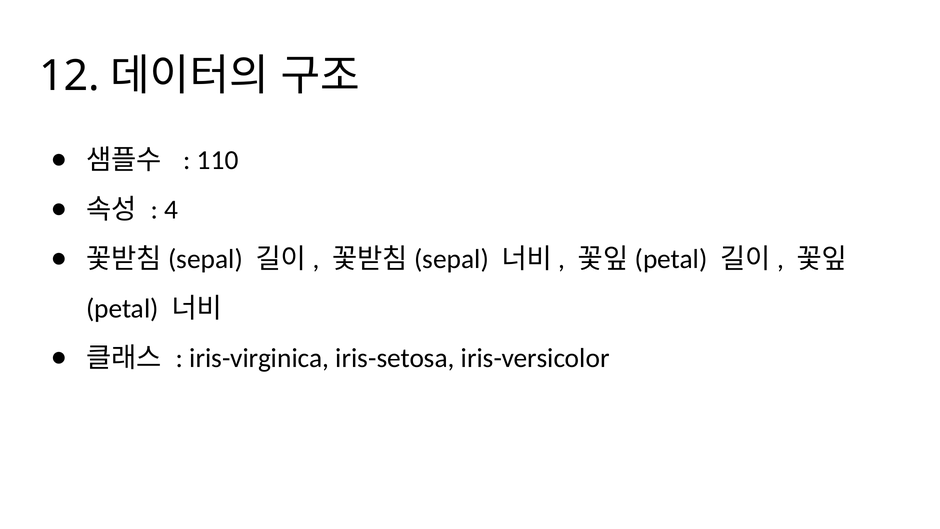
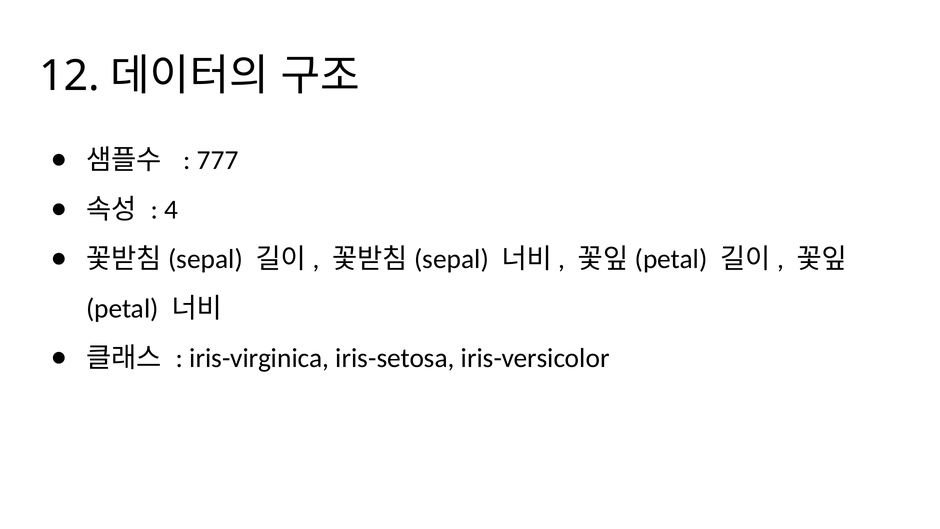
110: 110 -> 777
